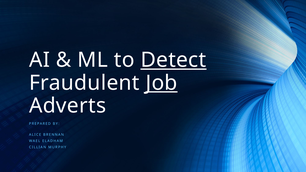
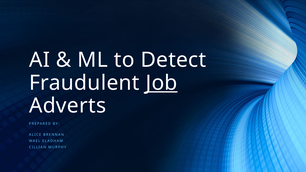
Detect underline: present -> none
